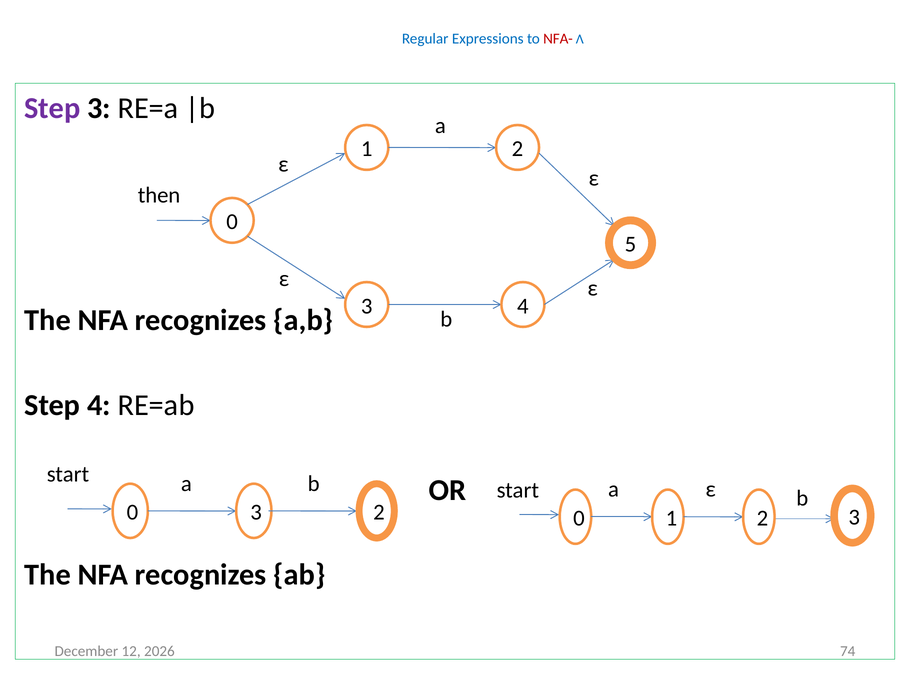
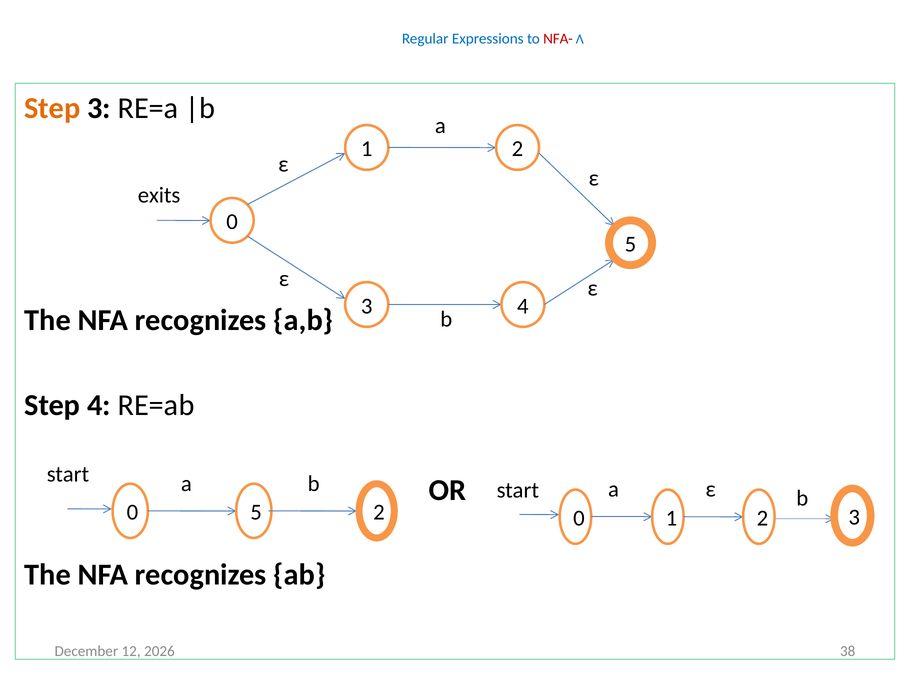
Step at (52, 108) colour: purple -> orange
then: then -> exits
0 3: 3 -> 5
74: 74 -> 38
